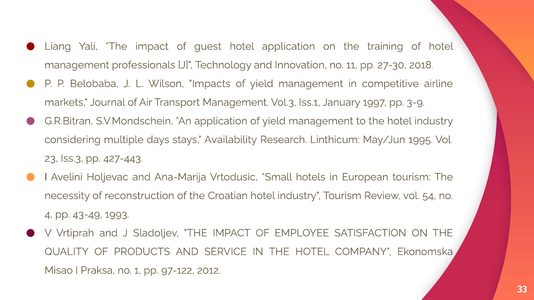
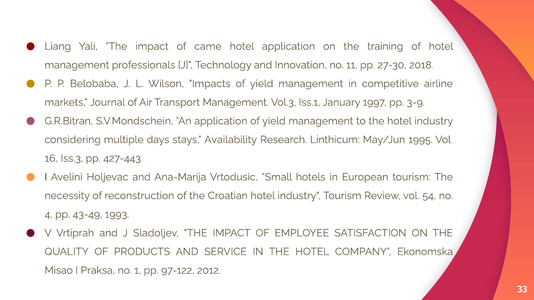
guest: guest -> came
23: 23 -> 16
